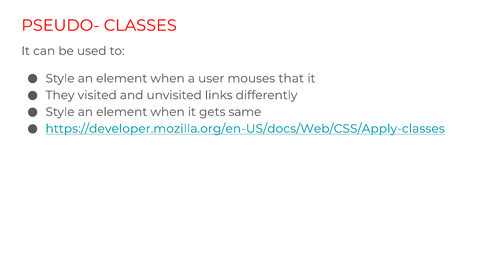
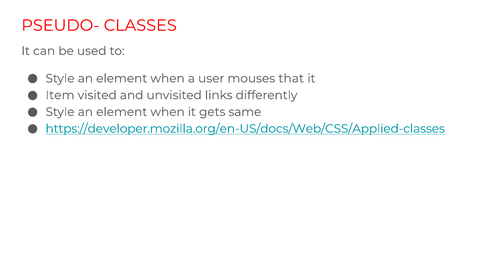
They: They -> Item
https://developer.mozilla.org/en-US/docs/Web/CSS/Apply-classes: https://developer.mozilla.org/en-US/docs/Web/CSS/Apply-classes -> https://developer.mozilla.org/en-US/docs/Web/CSS/Applied-classes
